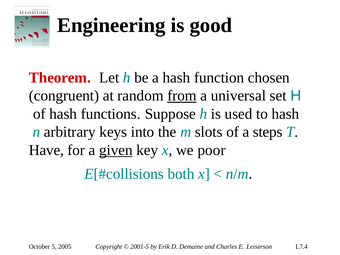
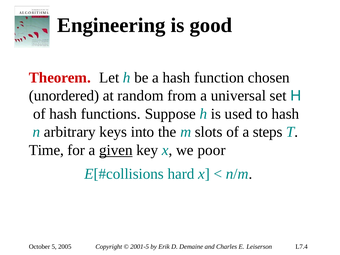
congruent: congruent -> unordered
from underline: present -> none
Have: Have -> Time
both: both -> hard
